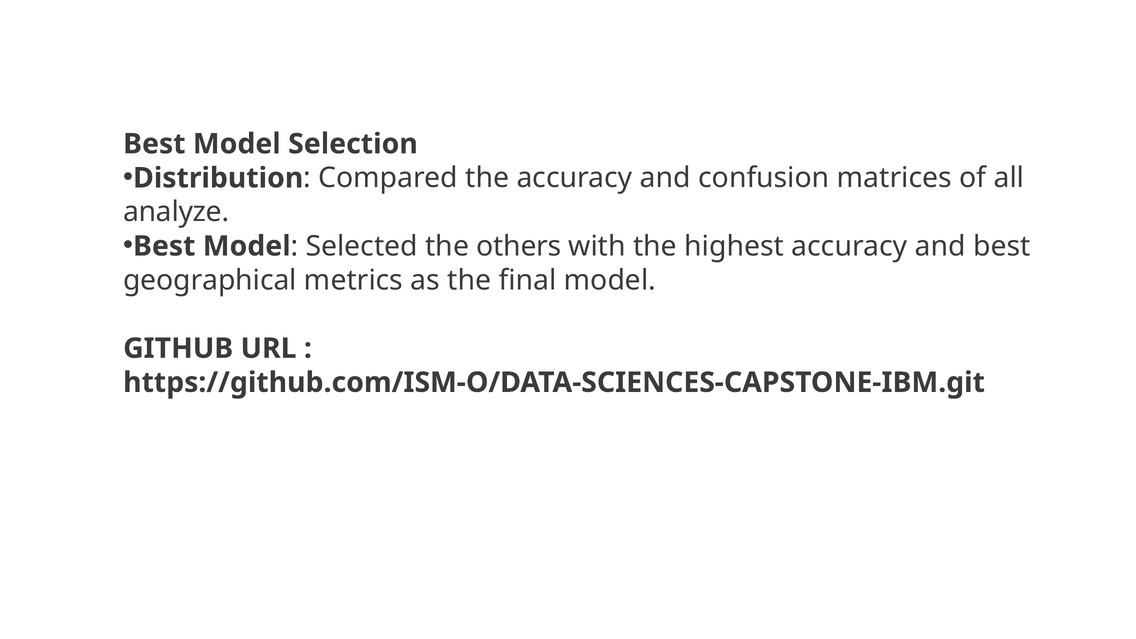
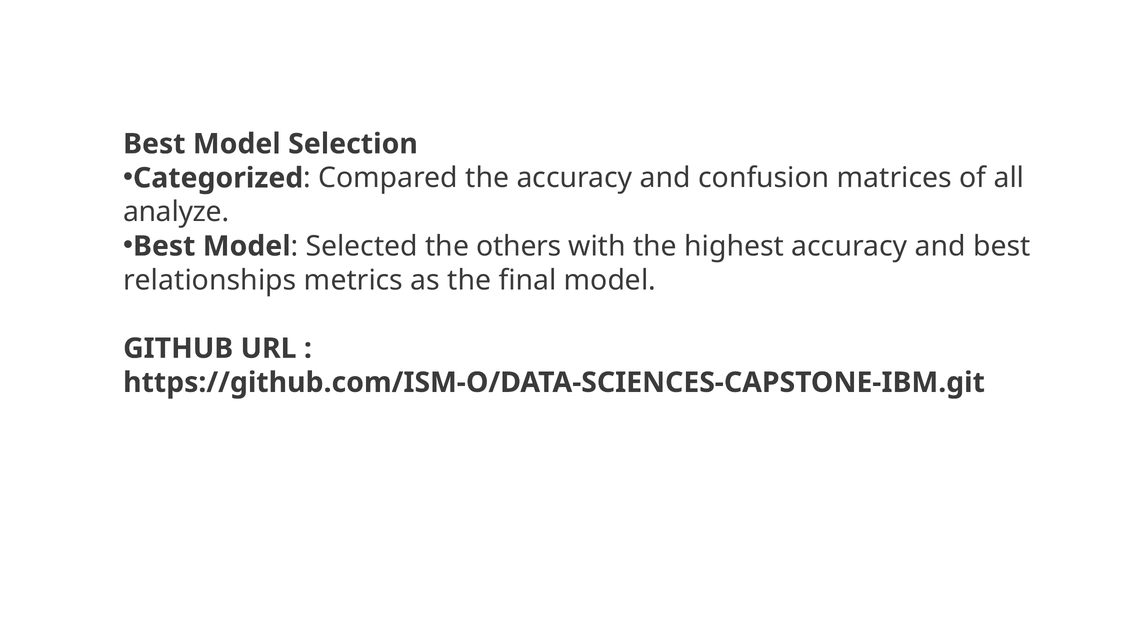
Distribution: Distribution -> Categorized
geographical: geographical -> relationships
